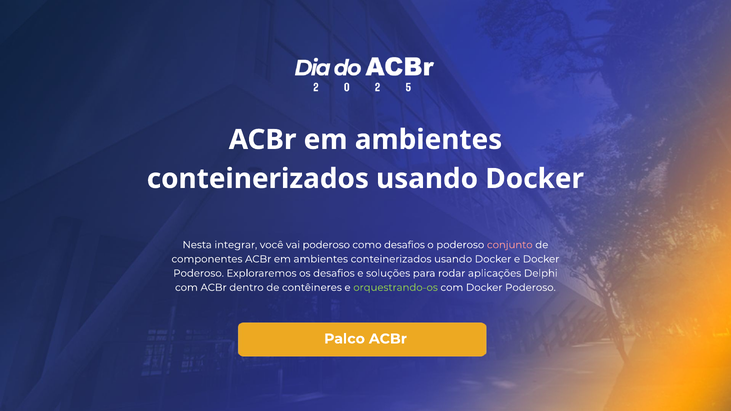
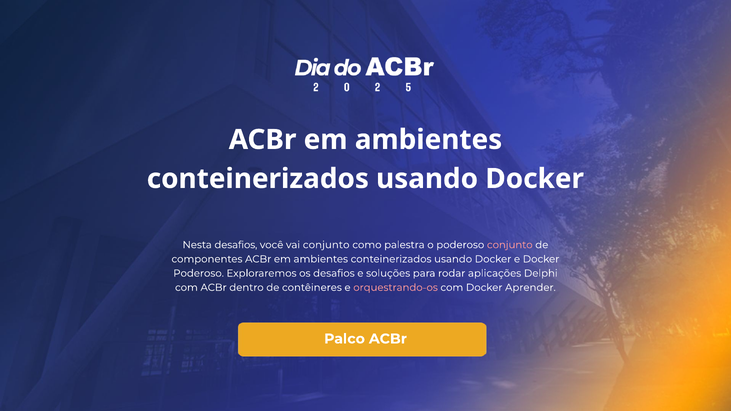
Nesta integrar: integrar -> desafios
vai poderoso: poderoso -> conjunto
como desafios: desafios -> palestra
orquestrando-os colour: light green -> pink
com Docker Poderoso: Poderoso -> Aprender
